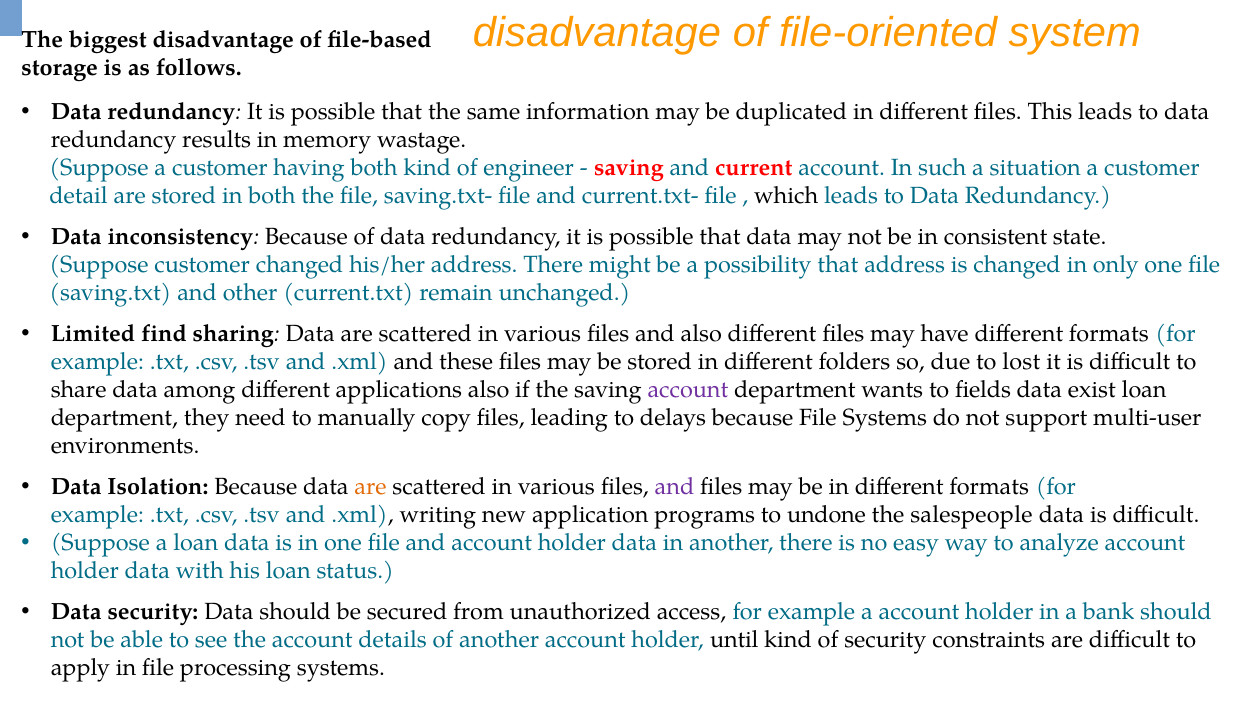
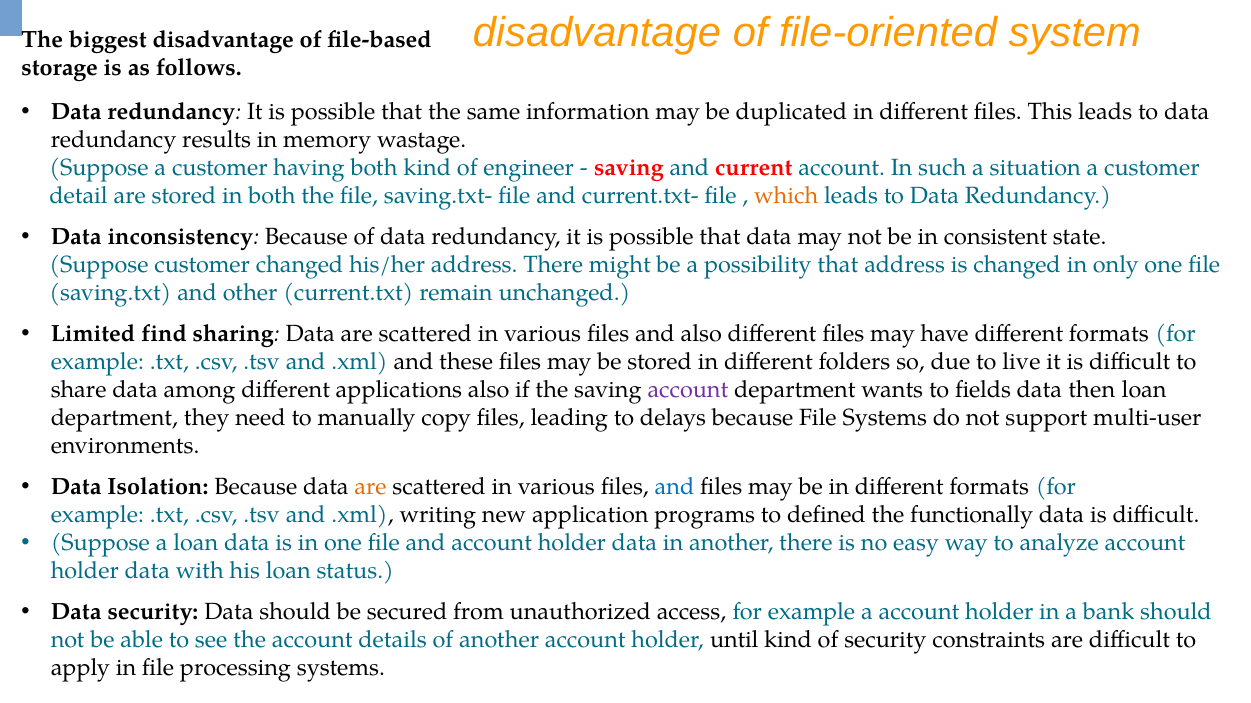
which colour: black -> orange
lost: lost -> live
exist: exist -> then
and at (675, 487) colour: purple -> blue
undone: undone -> defined
salespeople: salespeople -> functionally
